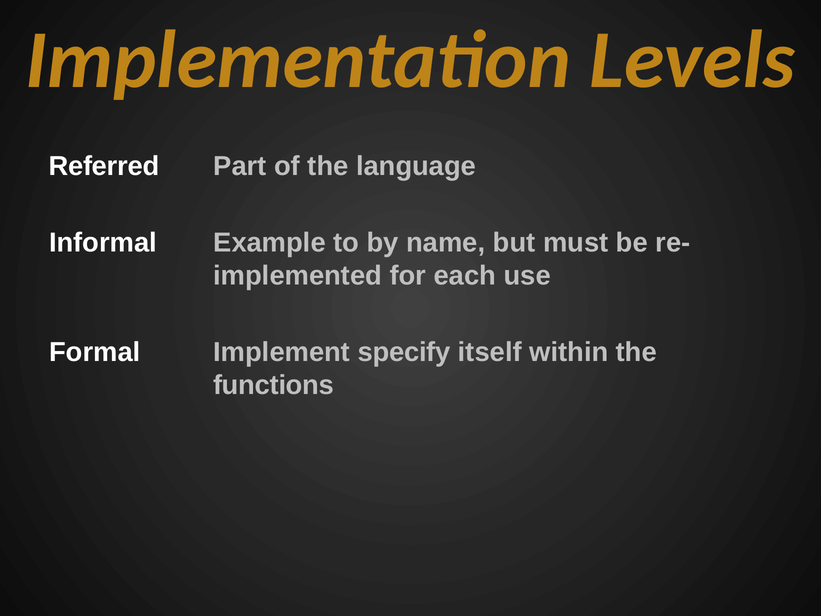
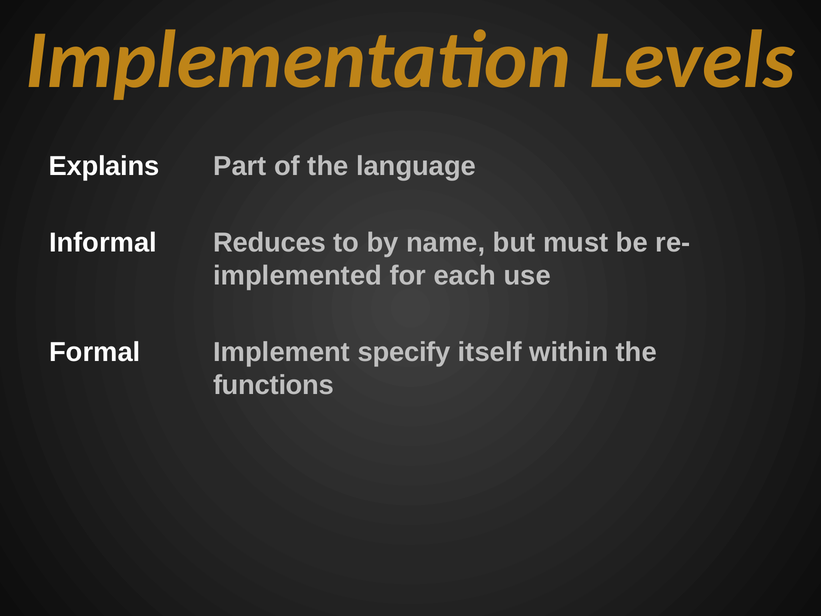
Referred: Referred -> Explains
Example: Example -> Reduces
